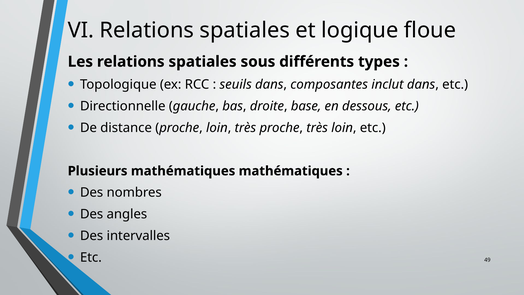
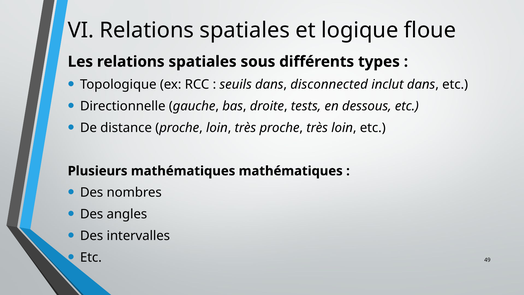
composantes: composantes -> disconnected
base: base -> tests
